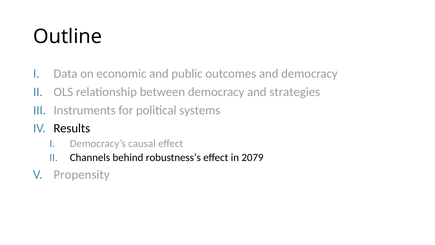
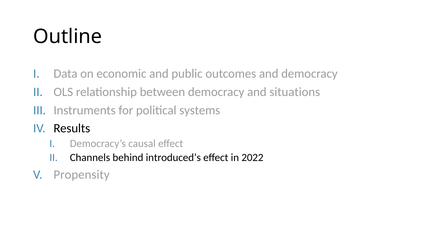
strategies: strategies -> situations
robustness’s: robustness’s -> introduced’s
2079: 2079 -> 2022
